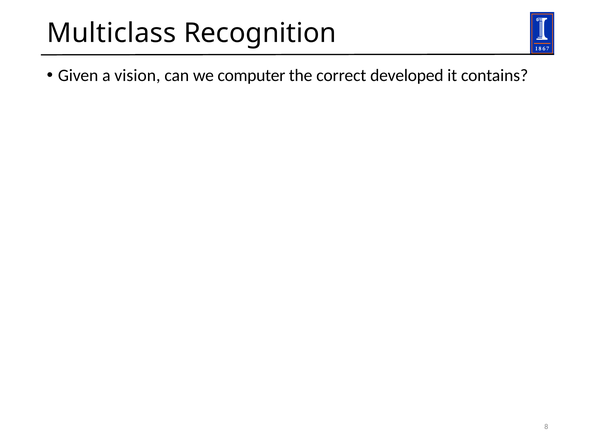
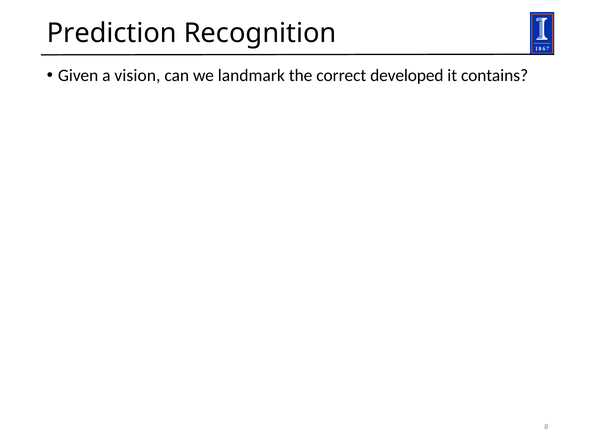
Multiclass: Multiclass -> Prediction
computer: computer -> landmark
